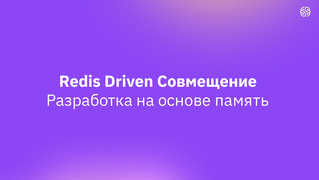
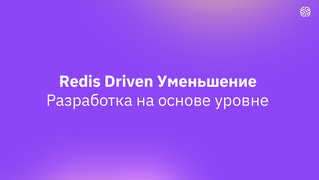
Совмещение: Совмещение -> Уменьшение
память: память -> уровне
